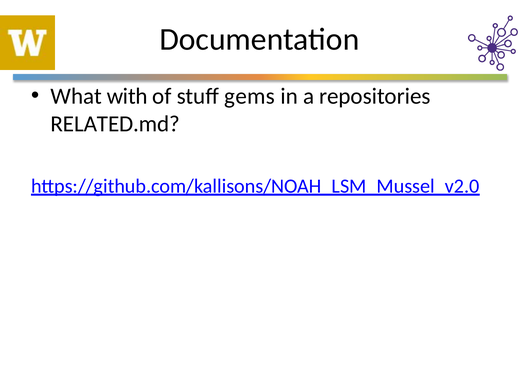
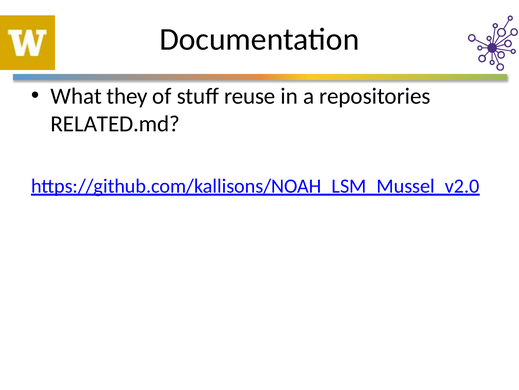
with: with -> they
gems: gems -> reuse
